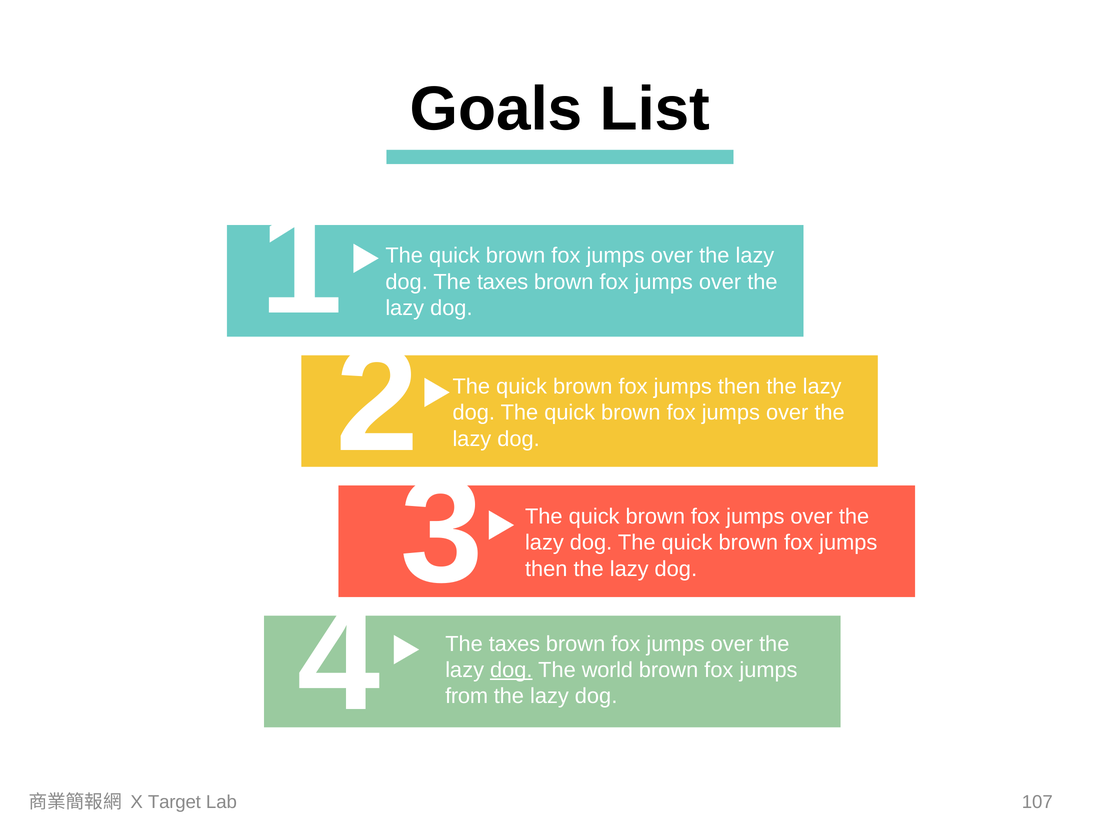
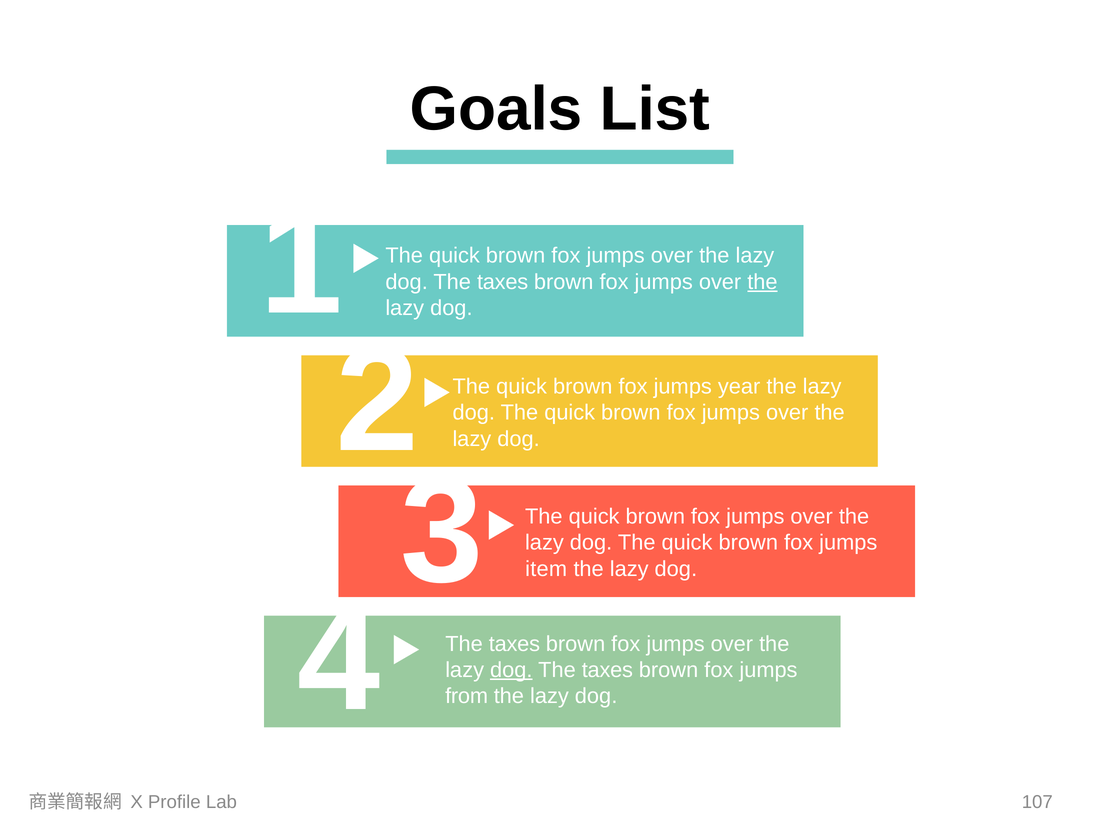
the at (762, 282) underline: none -> present
then at (739, 387): then -> year
then at (546, 569): then -> item
world at (607, 670): world -> taxes
Target: Target -> Profile
